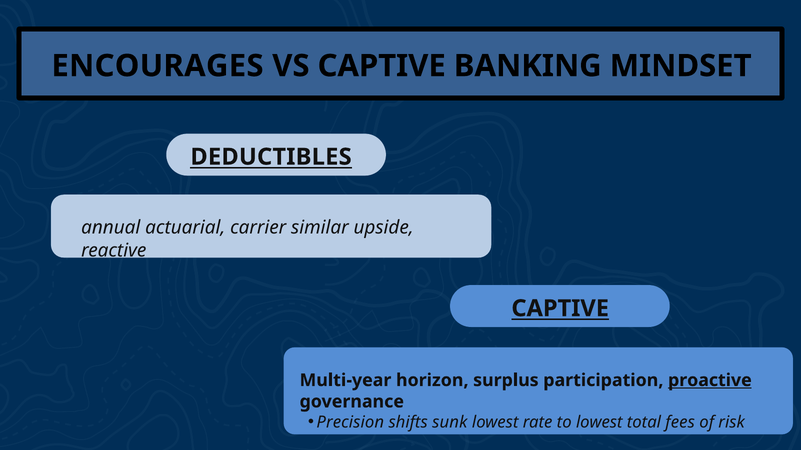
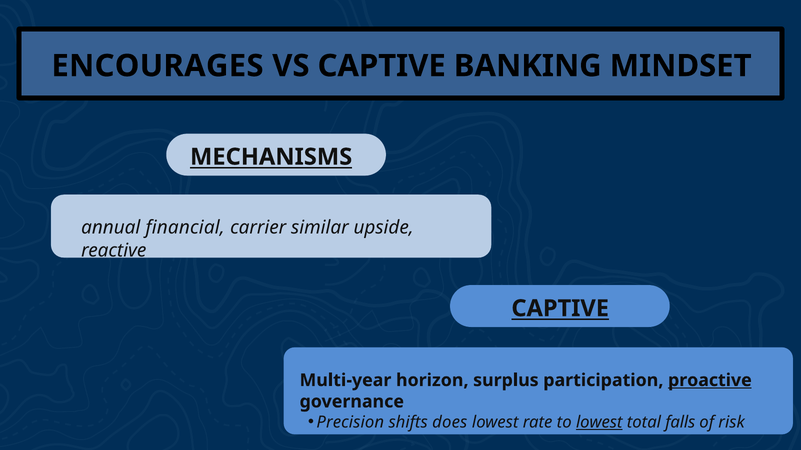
DEDUCTIBLES: DEDUCTIBLES -> MECHANISMS
actuarial: actuarial -> financial
sunk: sunk -> does
lowest at (599, 423) underline: none -> present
fees: fees -> falls
